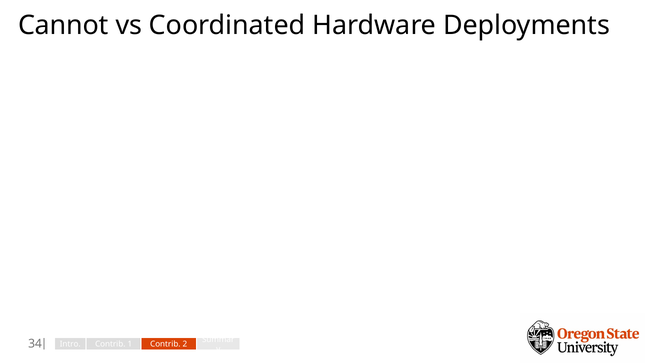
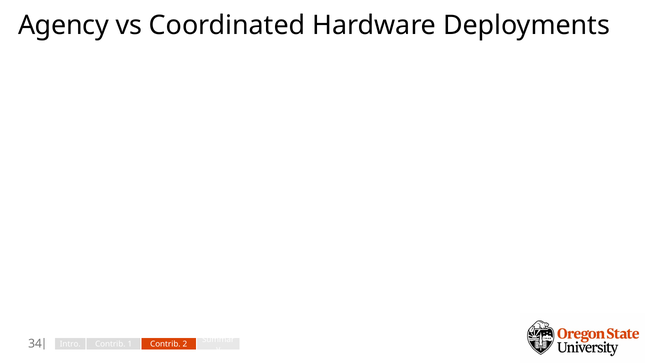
Cannot: Cannot -> Agency
